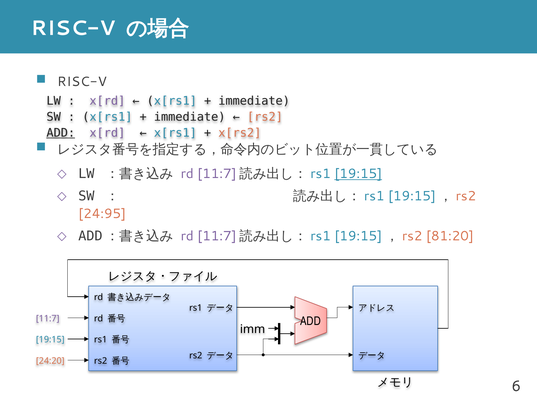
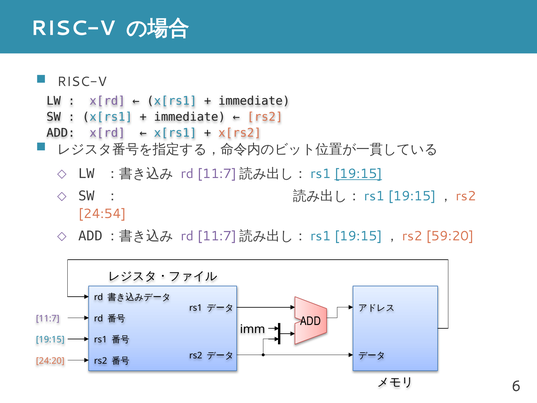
ADD at (61, 133) underline: present -> none
24:95: 24:95 -> 24:54
81:20: 81:20 -> 59:20
